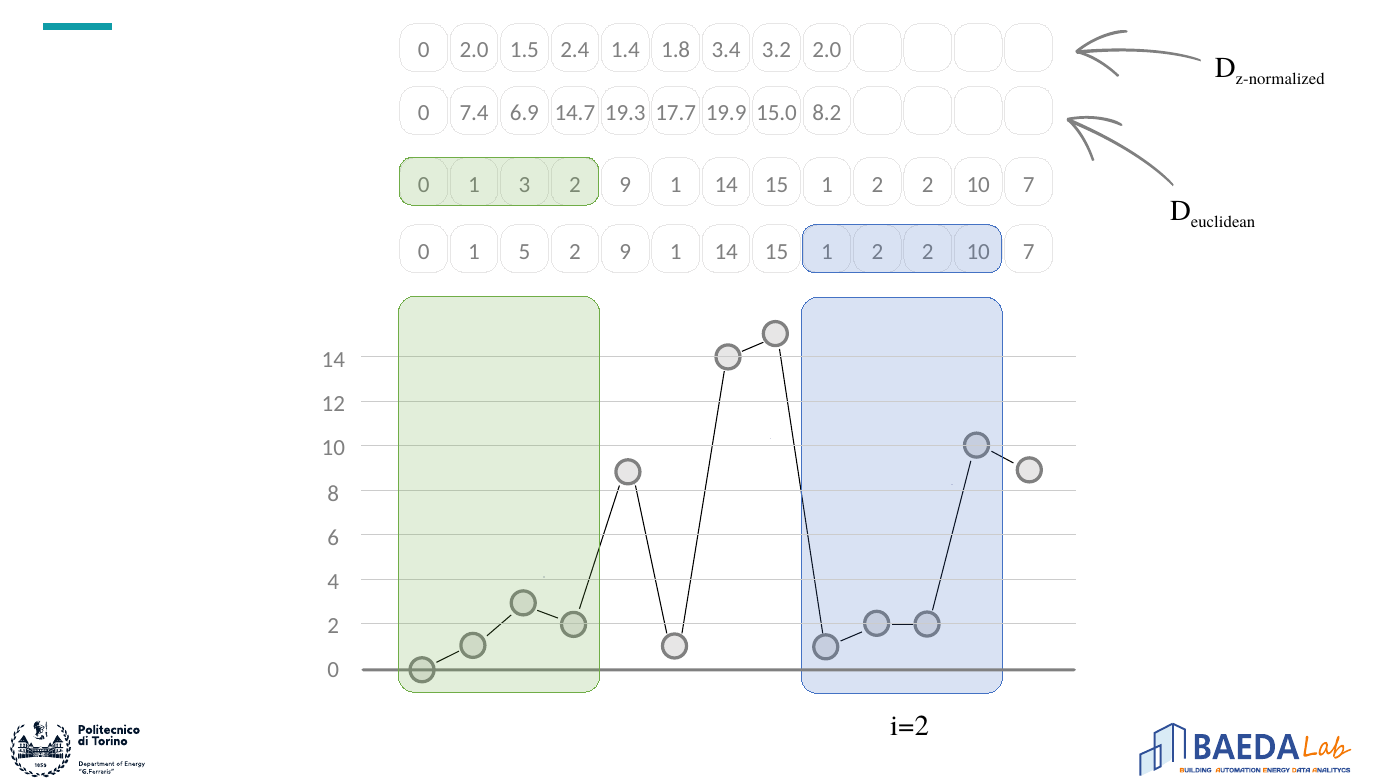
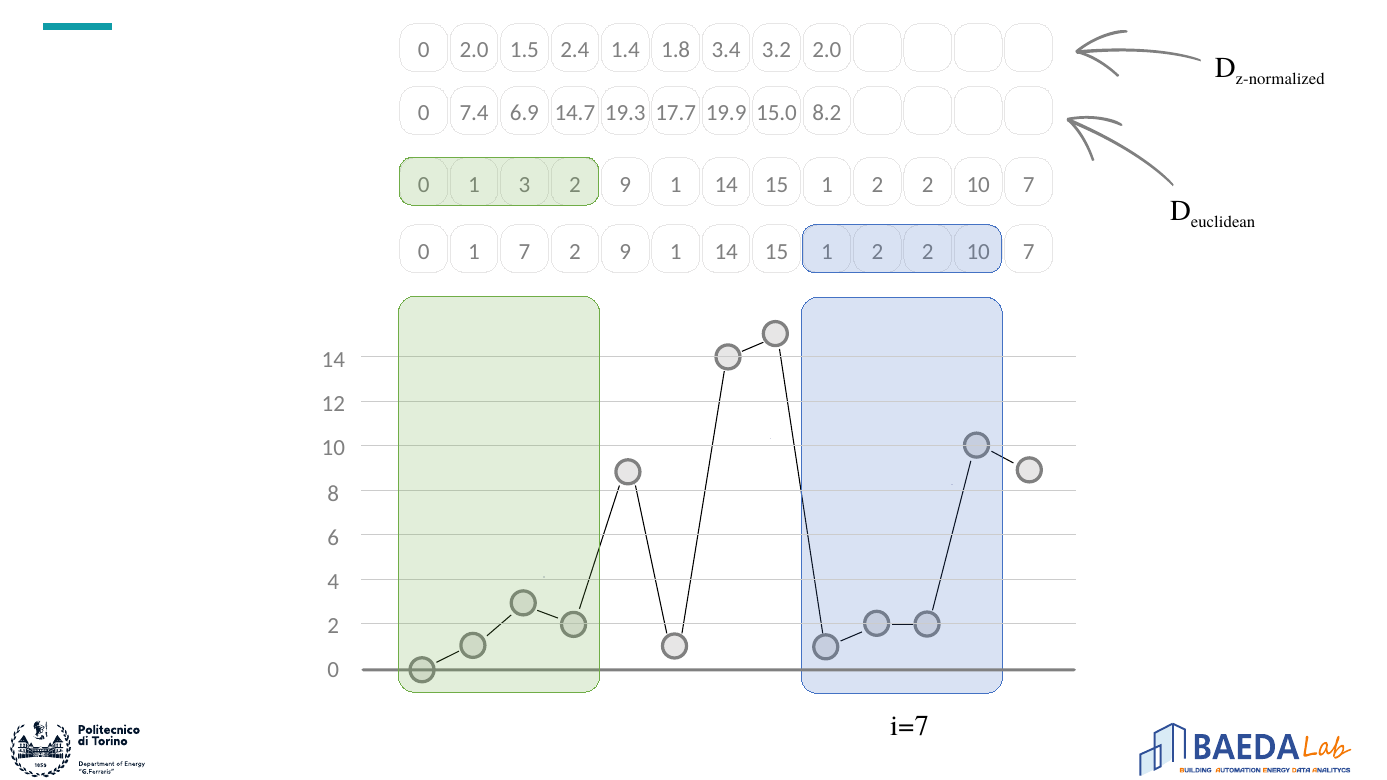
1 5: 5 -> 7
i=2: i=2 -> i=7
